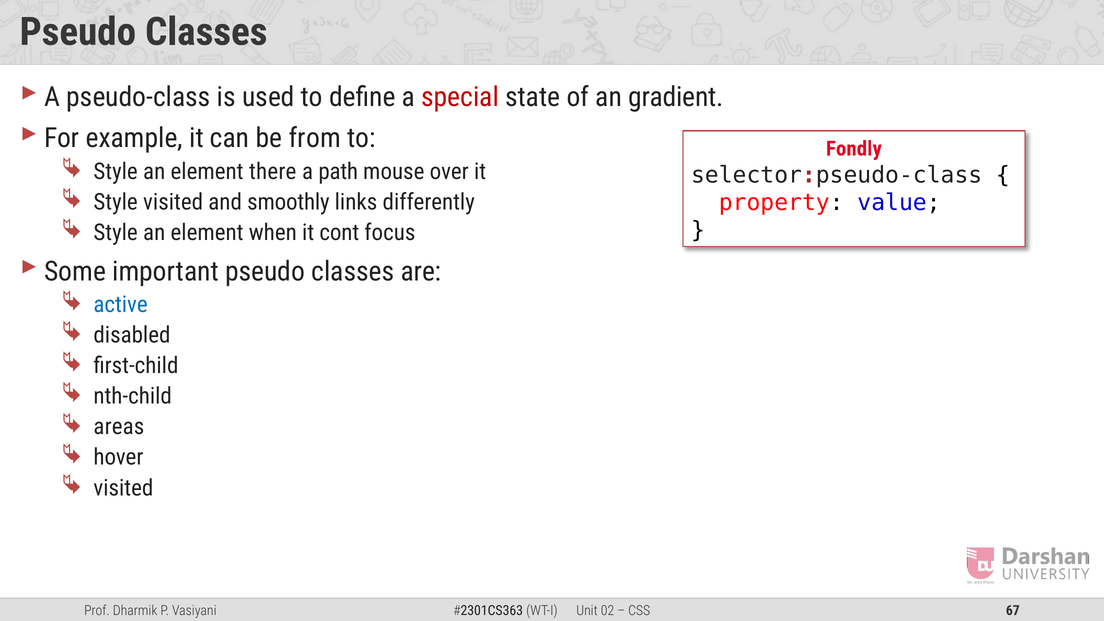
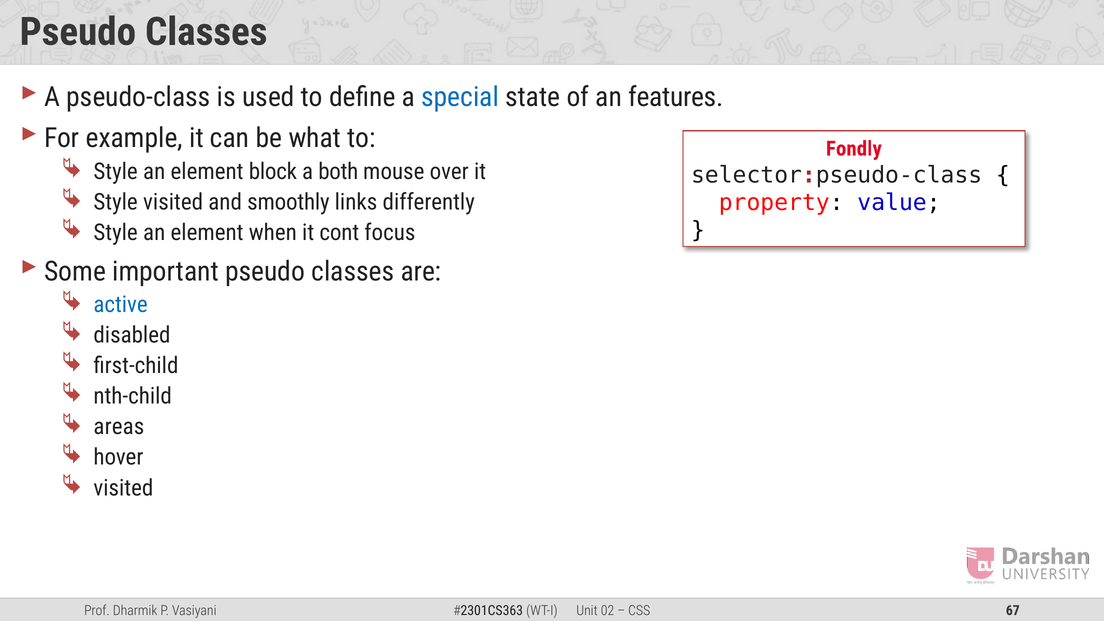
special colour: red -> blue
gradient: gradient -> features
from: from -> what
there: there -> block
path: path -> both
